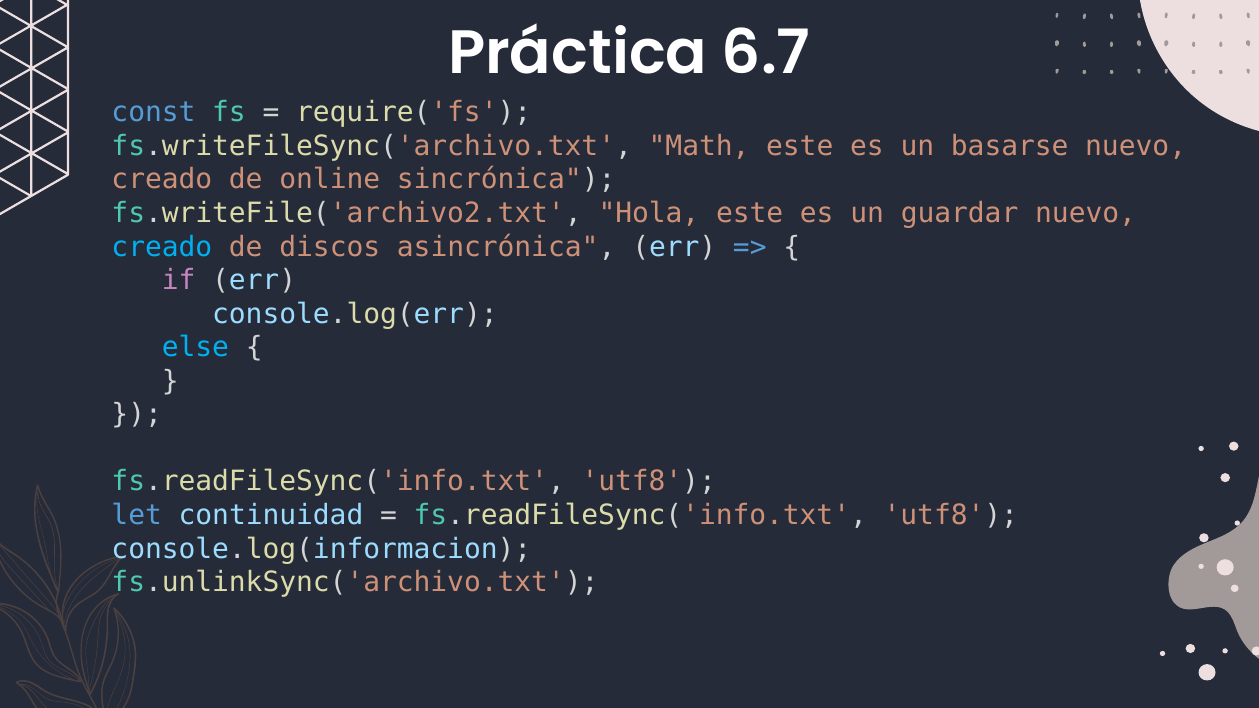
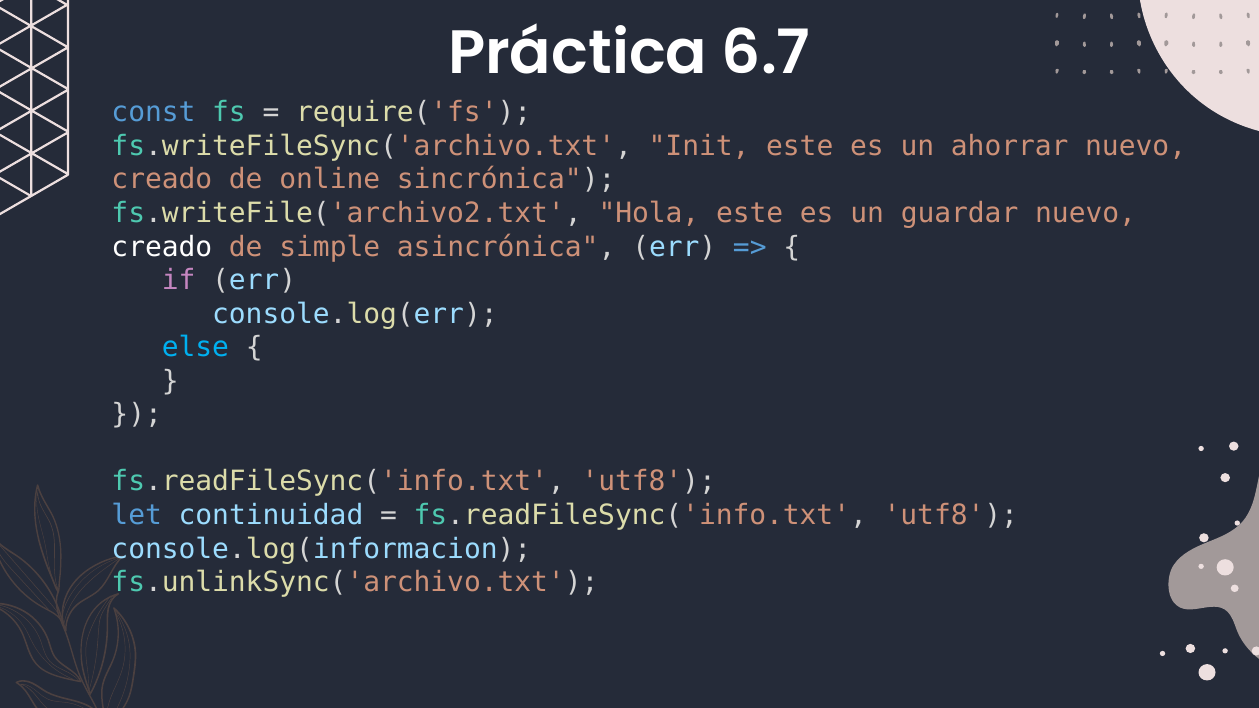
Math: Math -> Init
basarse: basarse -> ahorrar
creado at (162, 247) colour: light blue -> white
discos: discos -> simple
